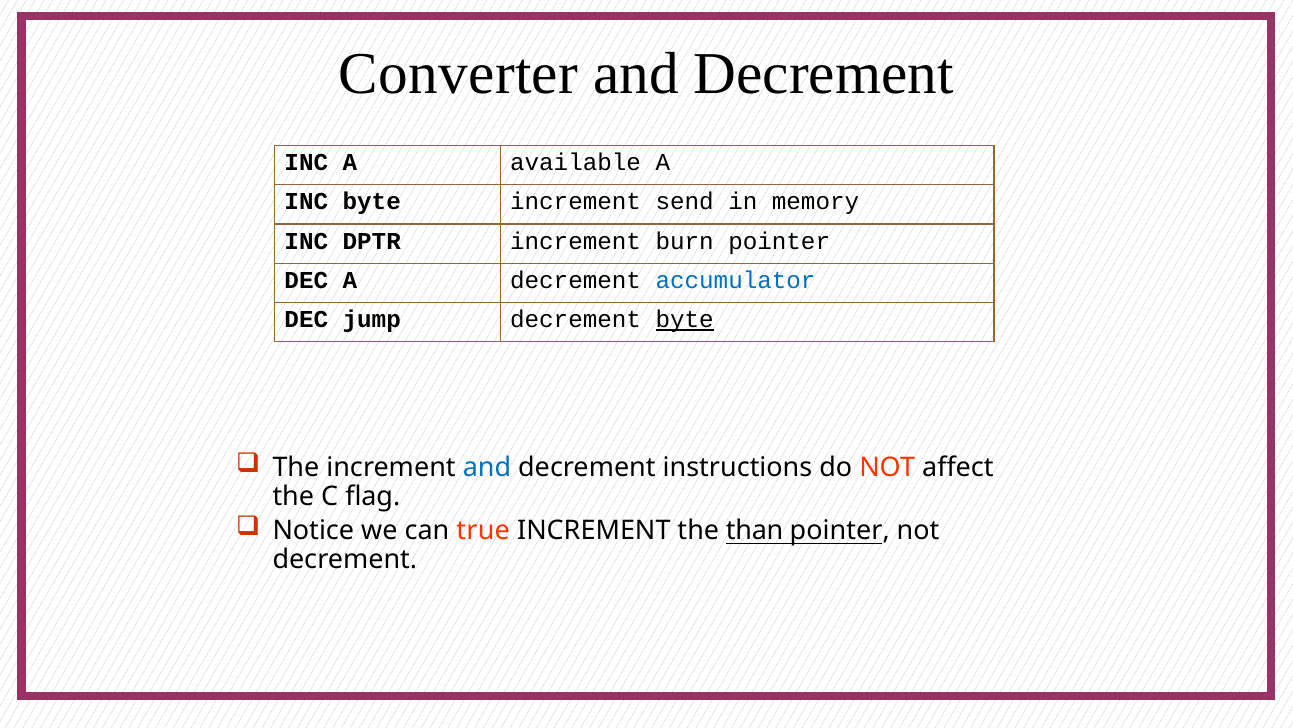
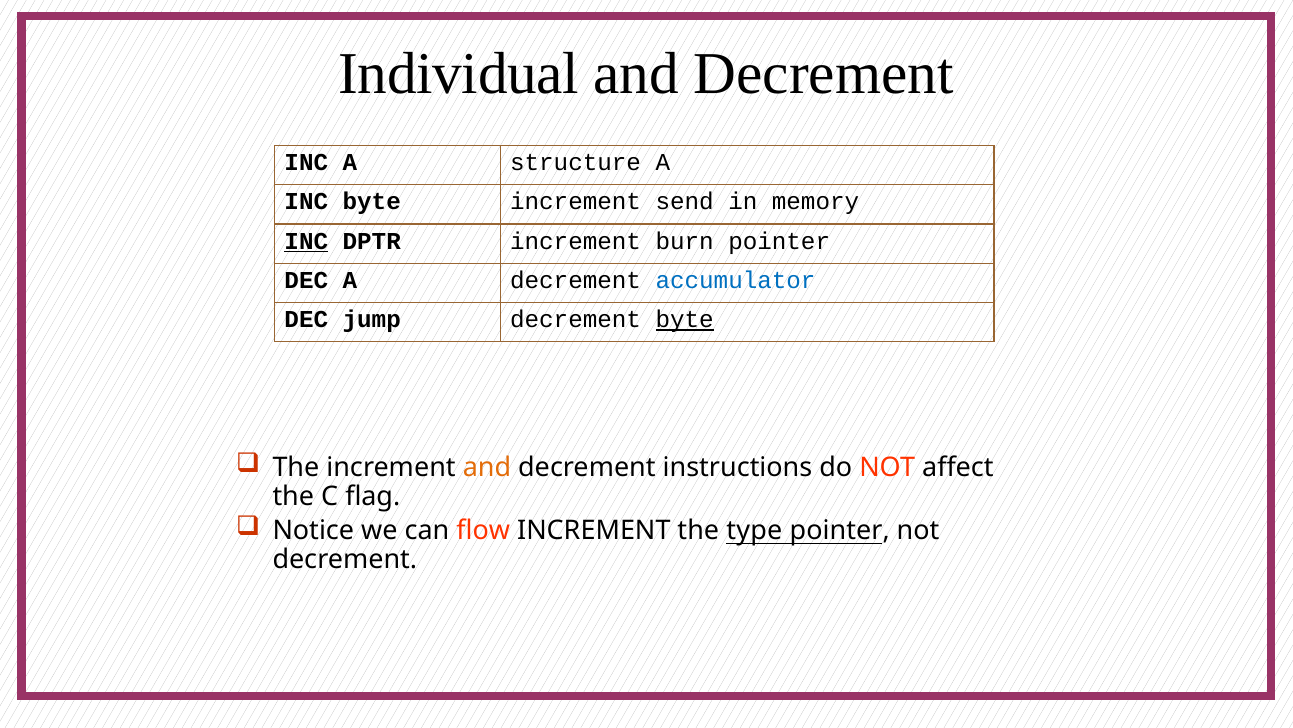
Converter: Converter -> Individual
available: available -> structure
INC at (306, 241) underline: none -> present
and at (487, 467) colour: blue -> orange
true: true -> flow
than: than -> type
